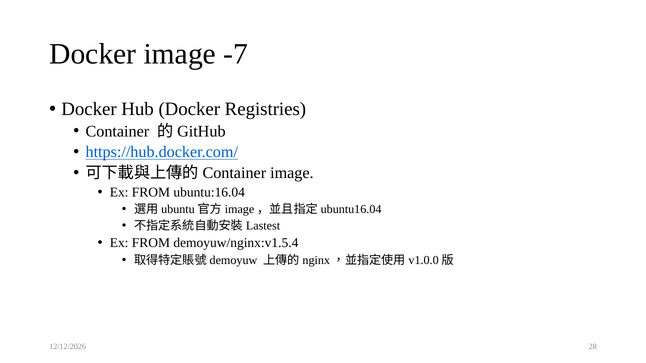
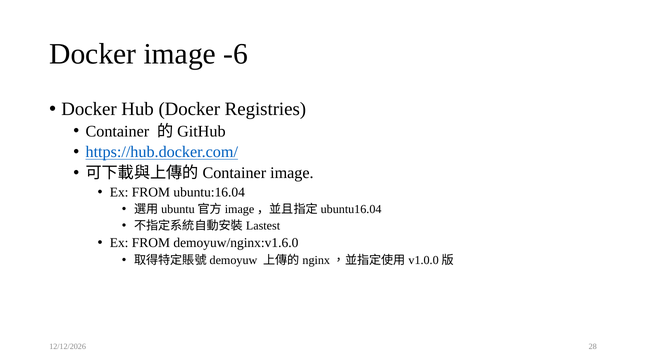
-7: -7 -> -6
demoyuw/nginx:v1.5.4: demoyuw/nginx:v1.5.4 -> demoyuw/nginx:v1.6.0
